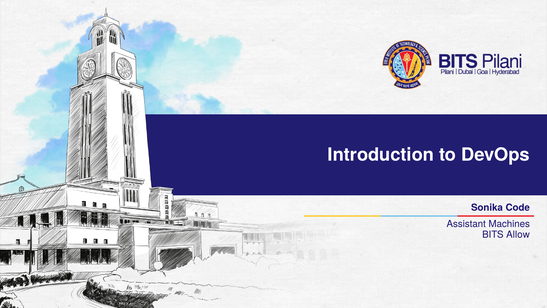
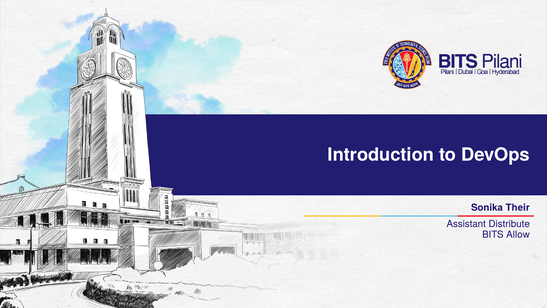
Code: Code -> Their
Machines: Machines -> Distribute
